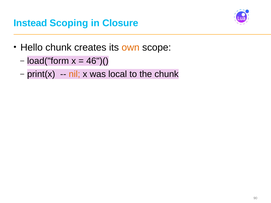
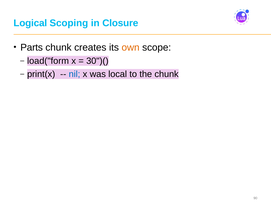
Instead: Instead -> Logical
Hello: Hello -> Parts
46")(: 46")( -> 30")(
nil colour: orange -> blue
